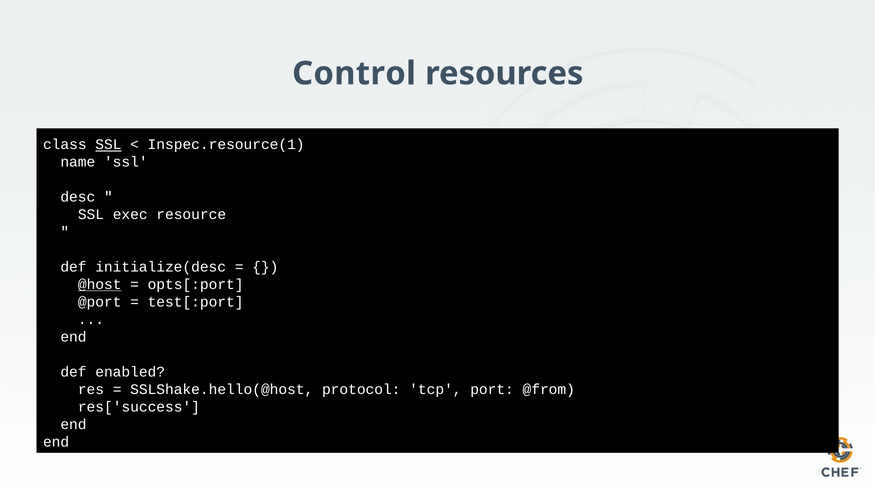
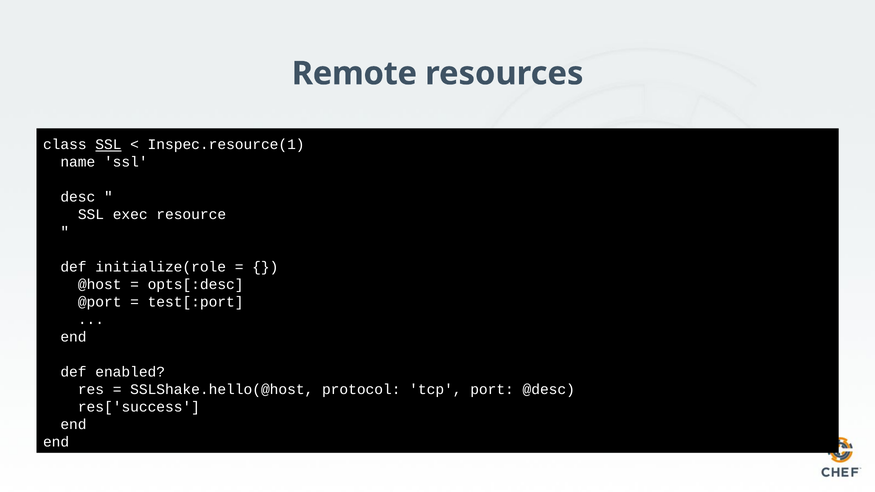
Control: Control -> Remote
initialize(desc: initialize(desc -> initialize(role
@host underline: present -> none
opts[:port: opts[:port -> opts[:desc
@from: @from -> @desc
